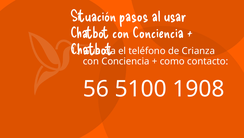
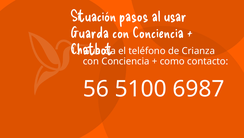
Chatbot at (90, 33): Chatbot -> Guarda
1908: 1908 -> 6987
